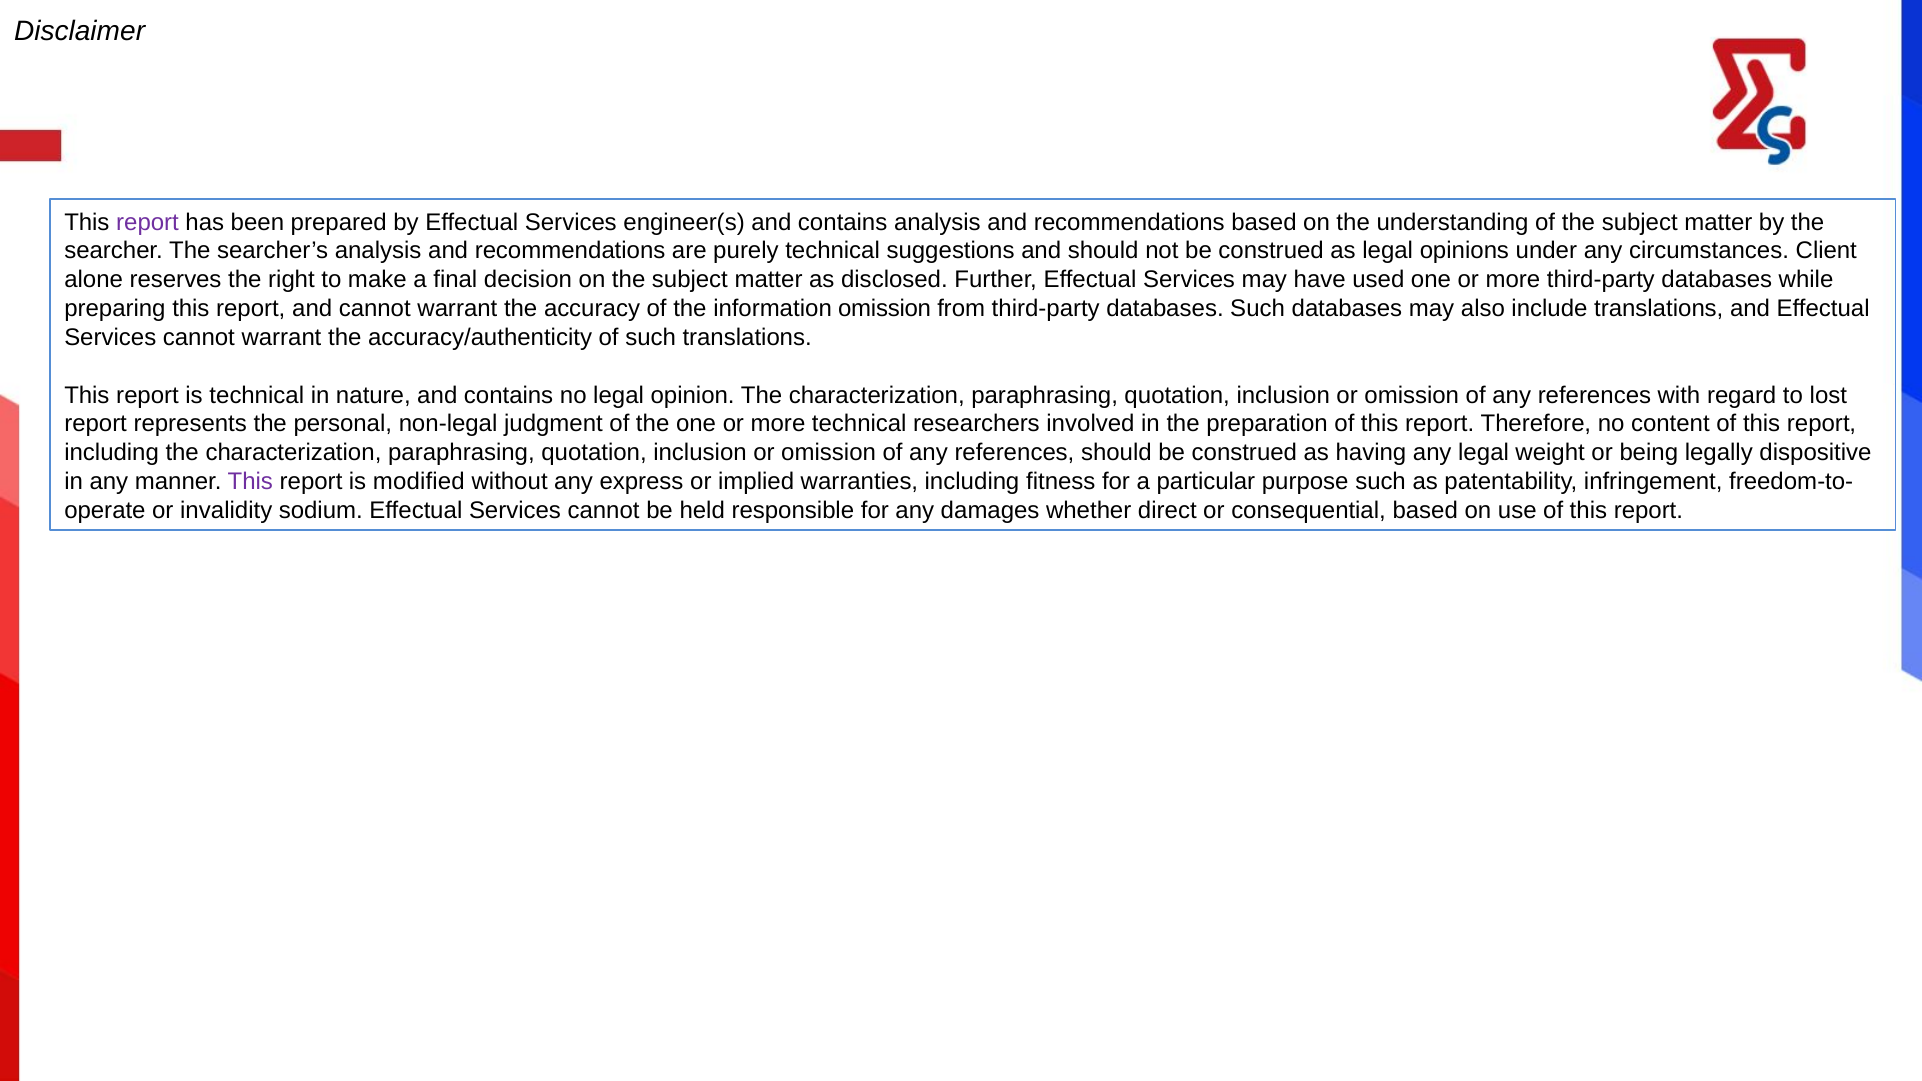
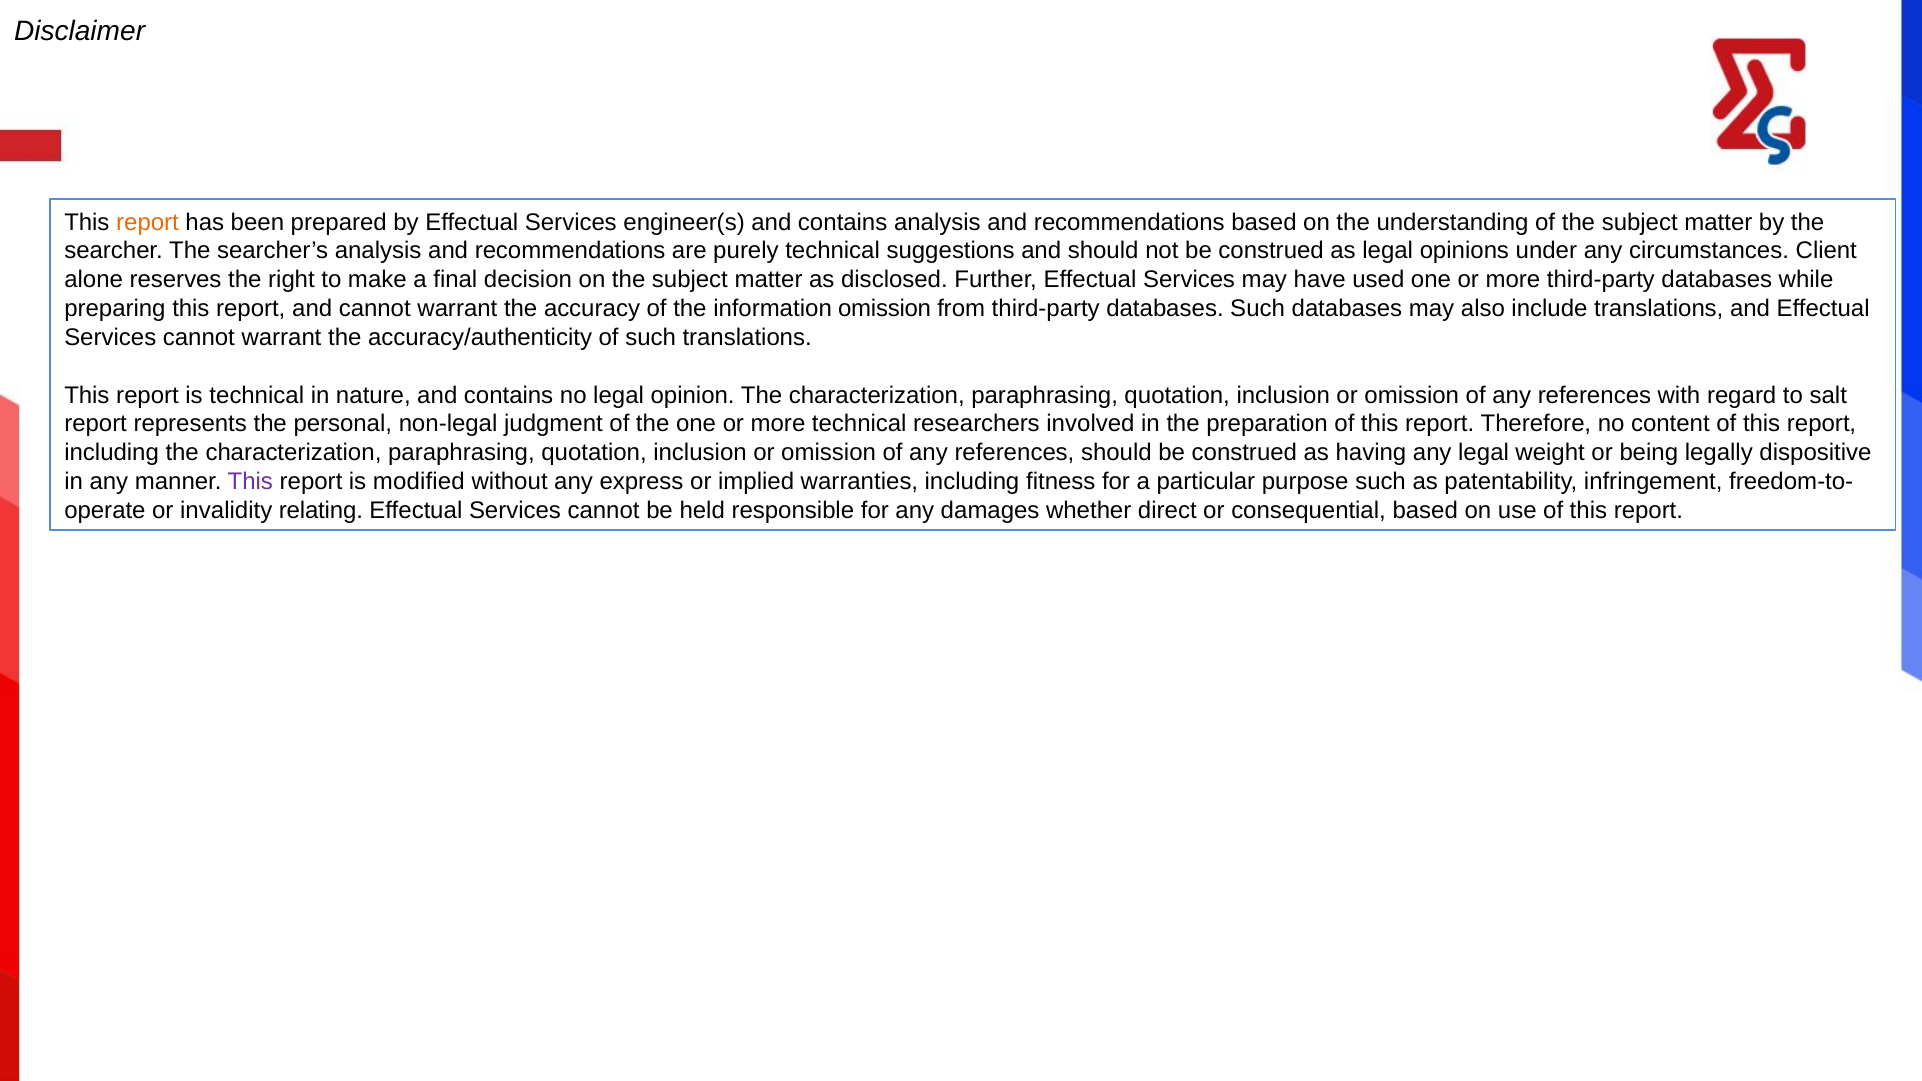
report at (148, 222) colour: purple -> orange
lost: lost -> salt
sodium: sodium -> relating
